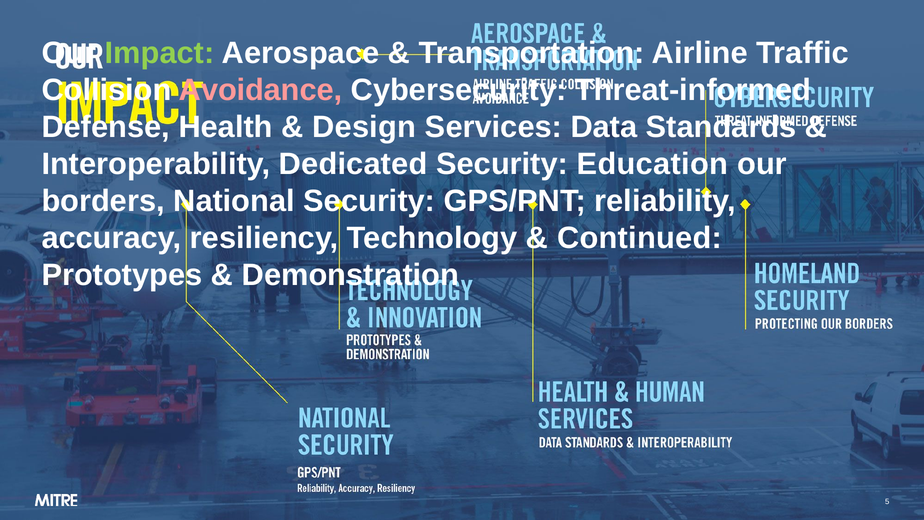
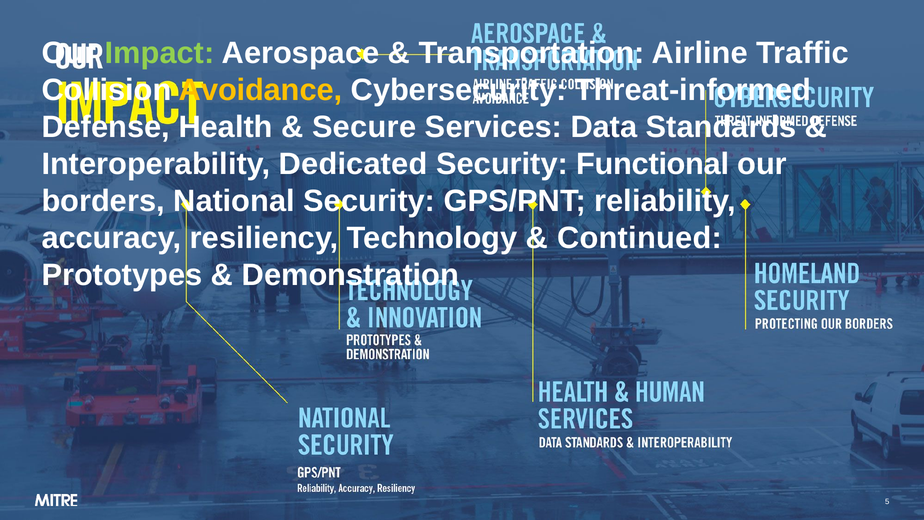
Avoidance colour: pink -> yellow
Design: Design -> Secure
Education: Education -> Functional
